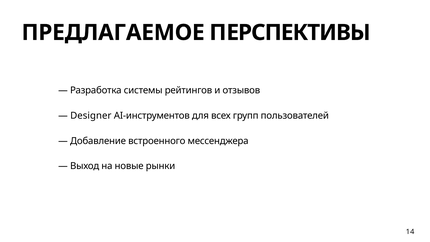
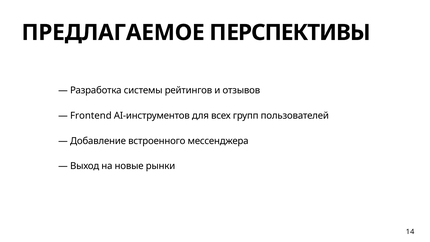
Designer: Designer -> Frontend
